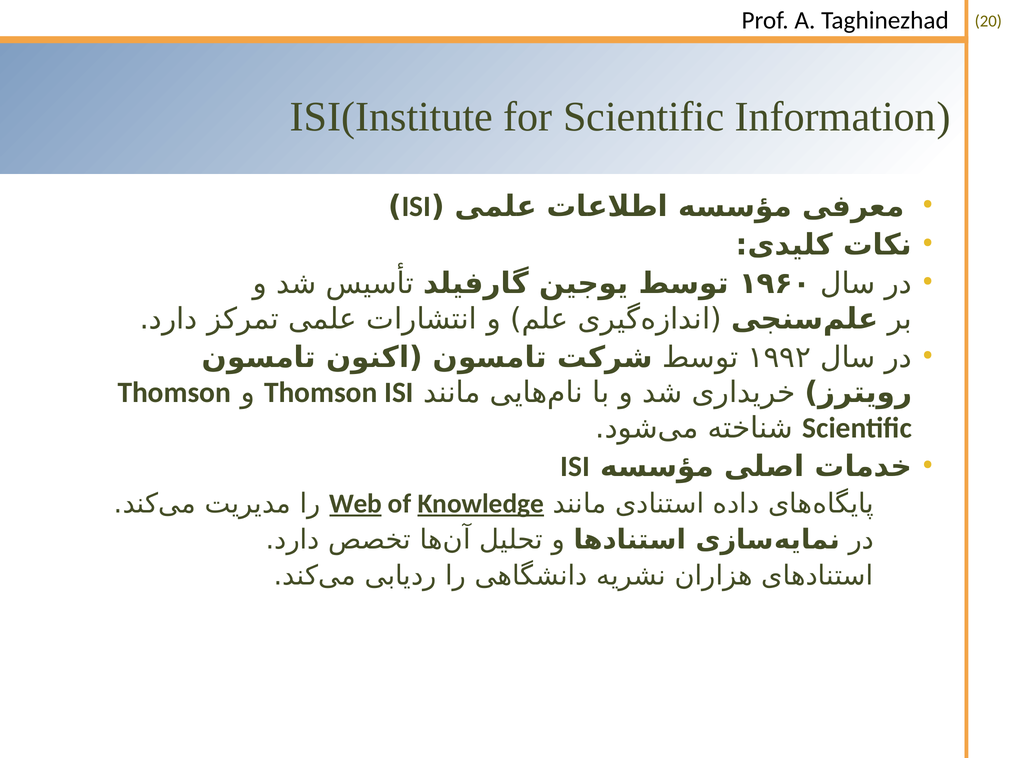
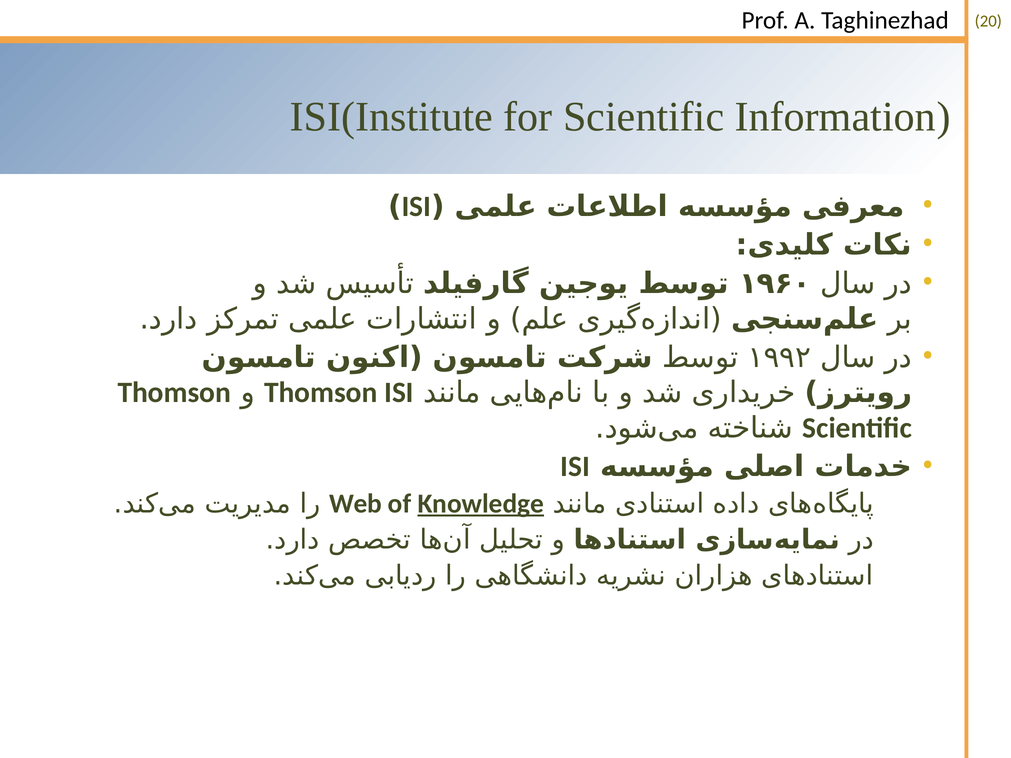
Web underline: present -> none
